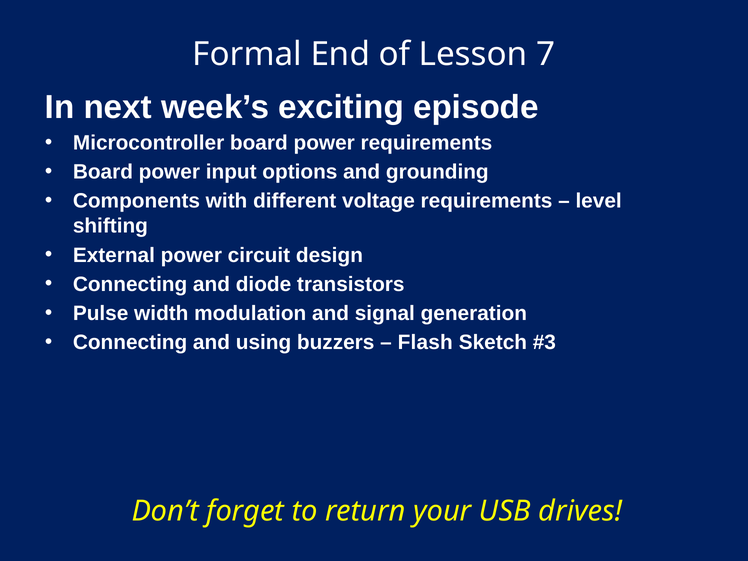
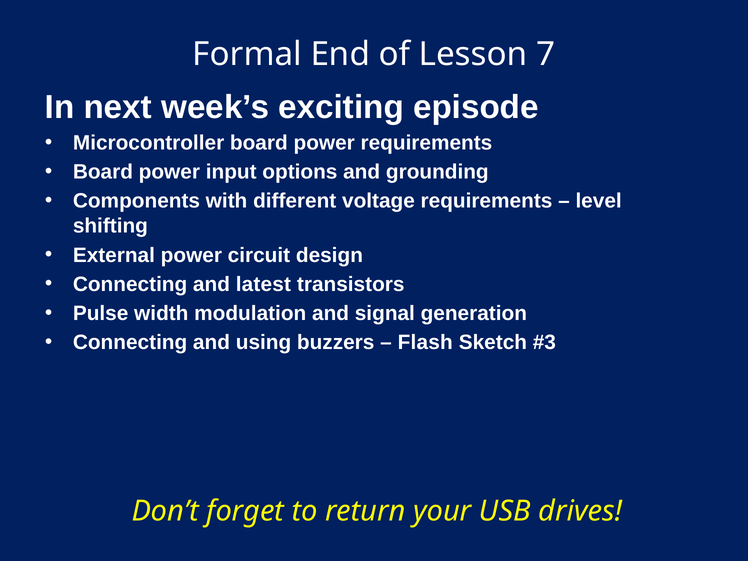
diode: diode -> latest
